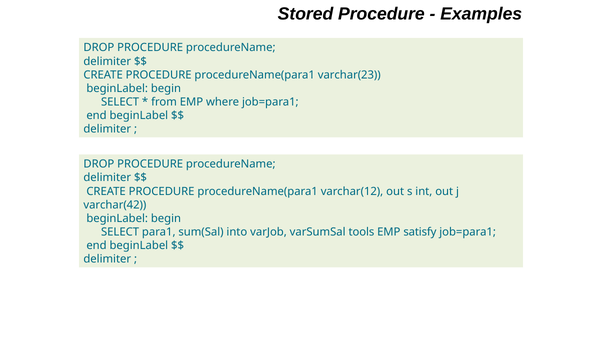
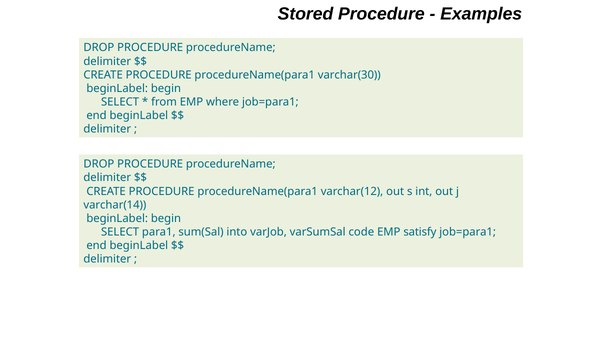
varchar(23: varchar(23 -> varchar(30
varchar(42: varchar(42 -> varchar(14
tools: tools -> code
